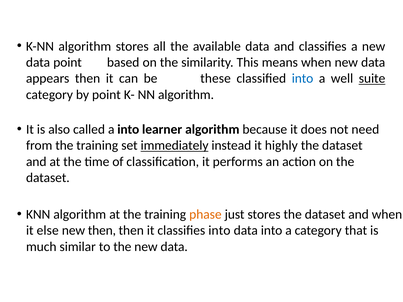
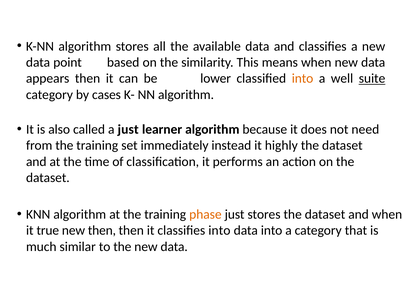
these: these -> lower
into at (303, 79) colour: blue -> orange
by point: point -> cases
a into: into -> just
immediately underline: present -> none
else: else -> true
